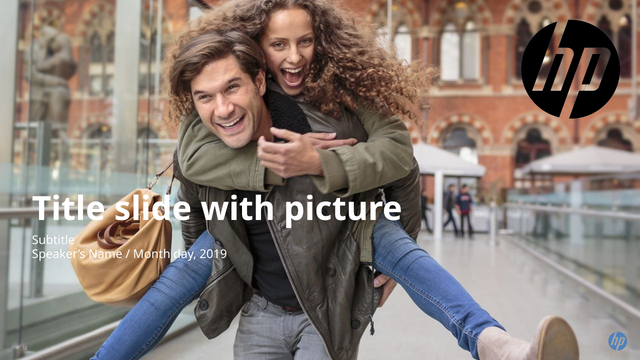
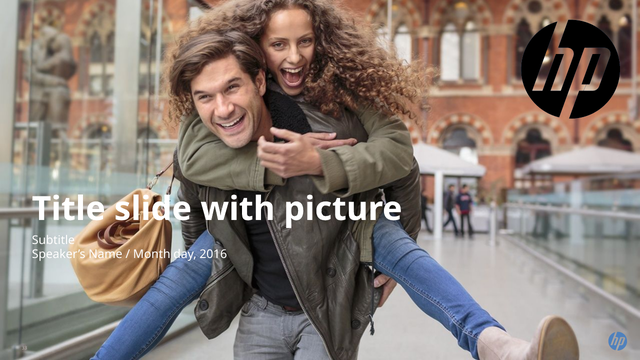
2019: 2019 -> 2016
